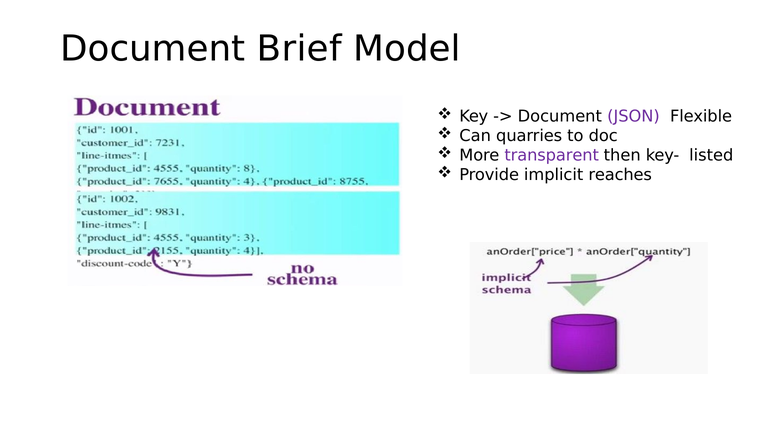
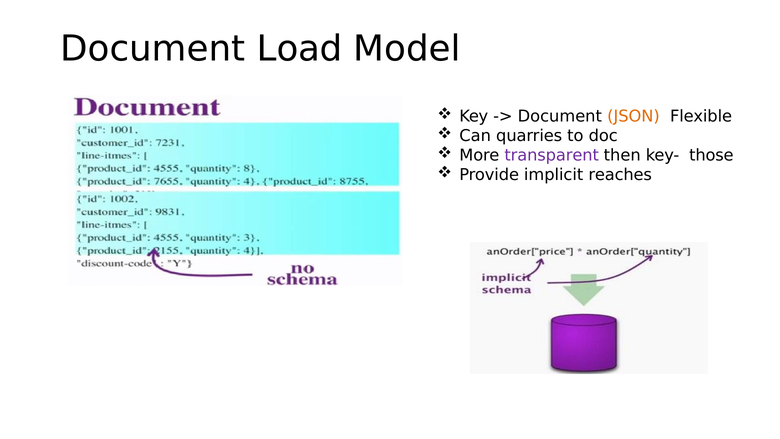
Brief: Brief -> Load
JSON colour: purple -> orange
listed: listed -> those
